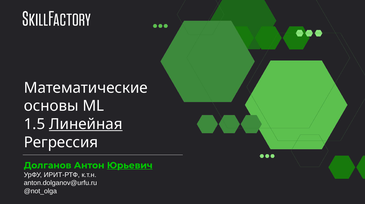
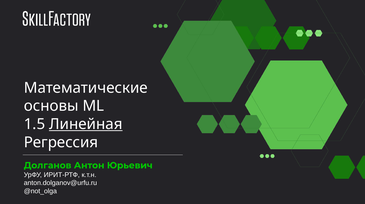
Юрьевич underline: present -> none
